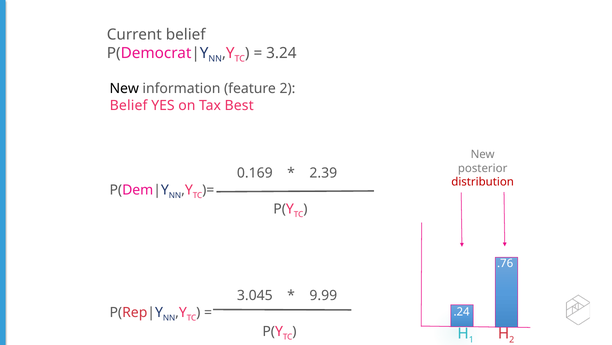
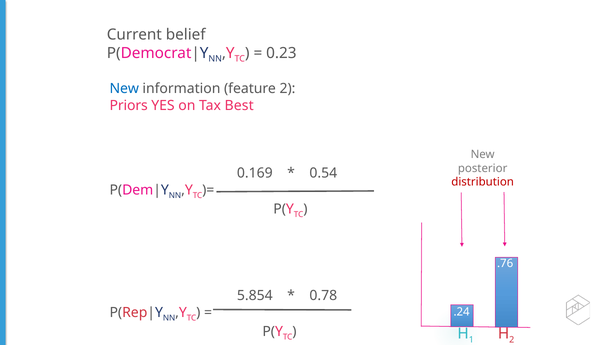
3.24: 3.24 -> 0.23
New at (124, 89) colour: black -> blue
Belief at (129, 105): Belief -> Priors
2.39: 2.39 -> 0.54
3.045: 3.045 -> 5.854
9.99: 9.99 -> 0.78
